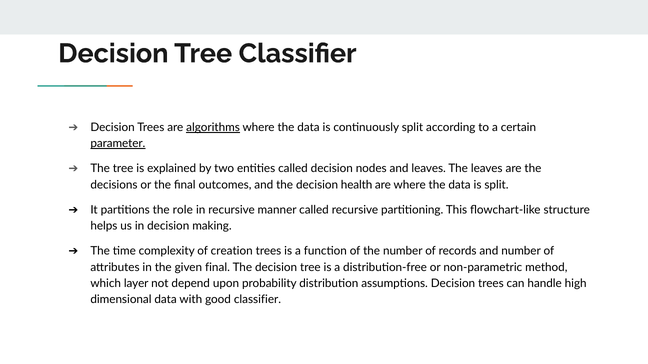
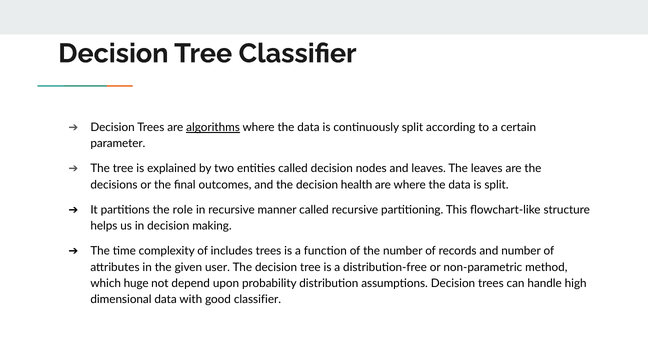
parameter underline: present -> none
creation: creation -> includes
given final: final -> user
layer: layer -> huge
